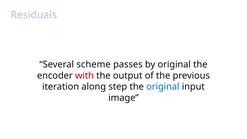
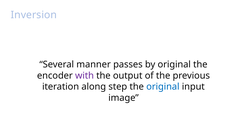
Residuals: Residuals -> Inversion
scheme: scheme -> manner
with colour: red -> purple
